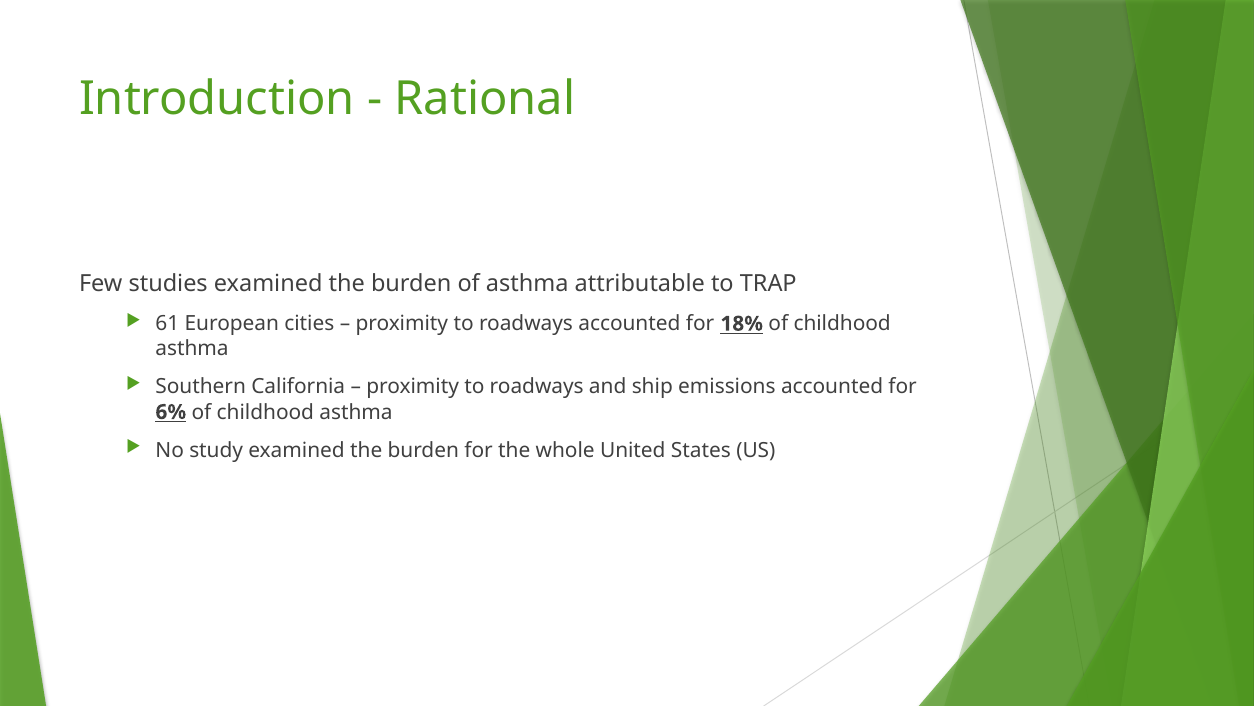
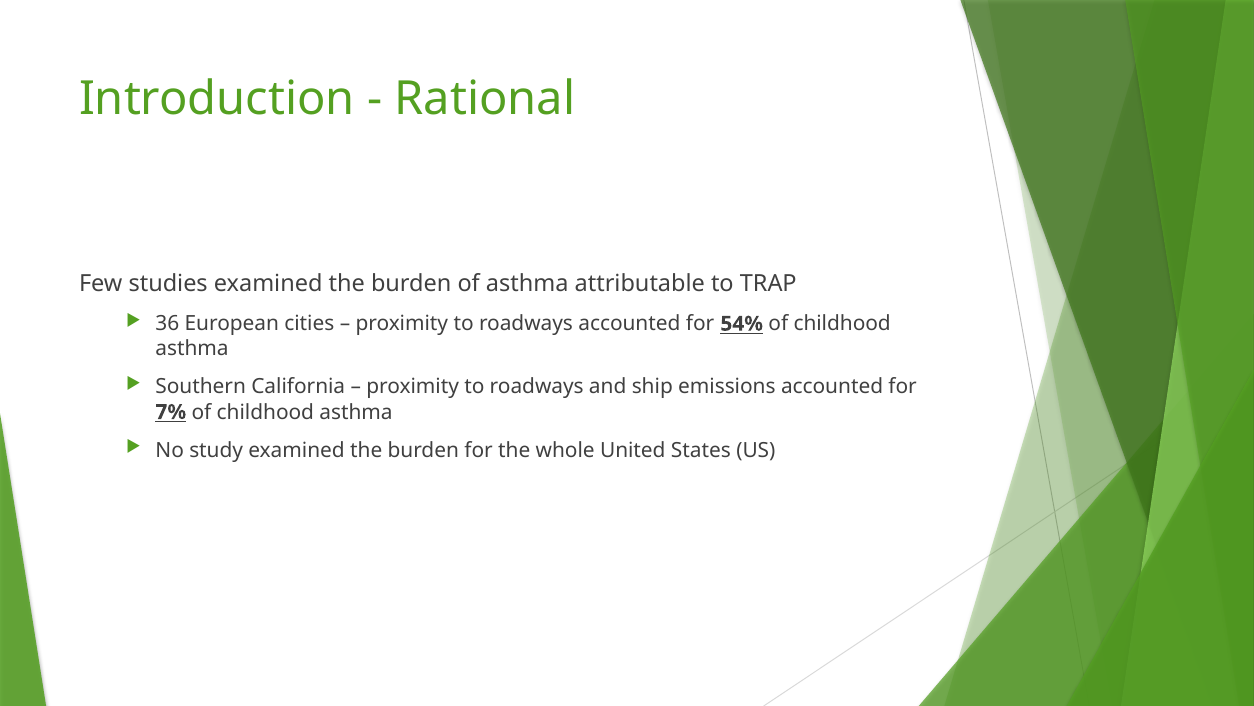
61: 61 -> 36
18%: 18% -> 54%
6%: 6% -> 7%
